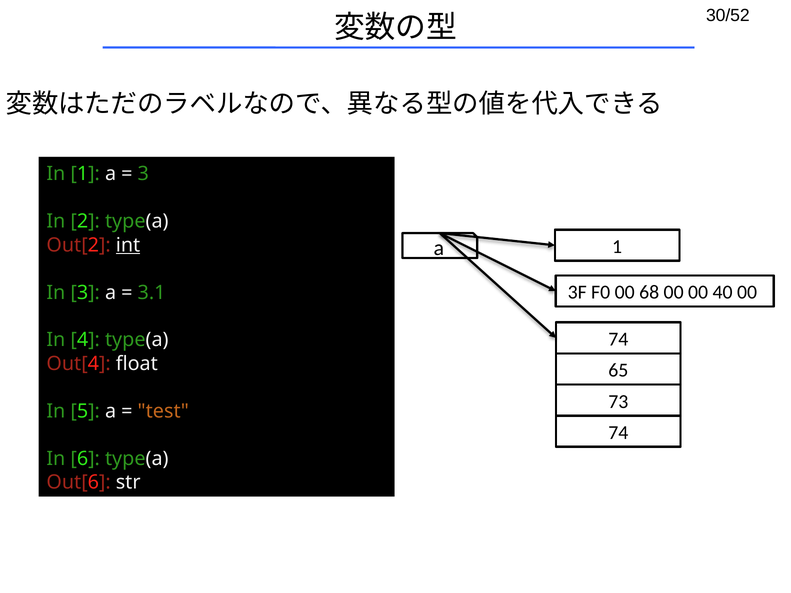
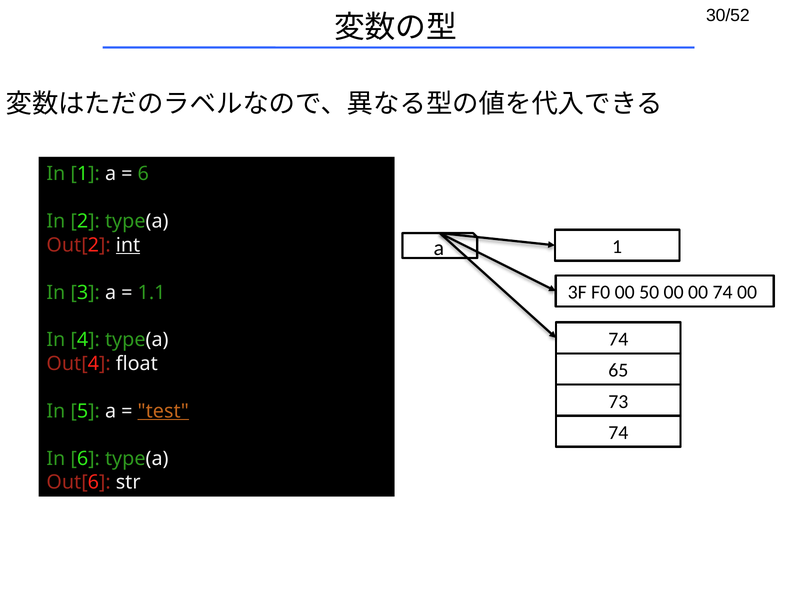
3 at (143, 174): 3 -> 6
68: 68 -> 50
00 00 40: 40 -> 74
3.1: 3.1 -> 1.1
test underline: none -> present
